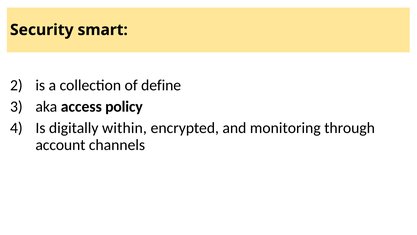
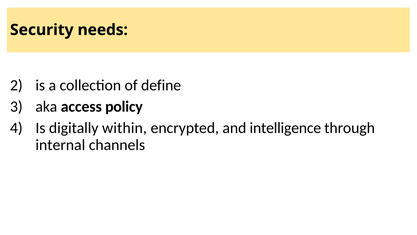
smart: smart -> needs
monitoring: monitoring -> intelligence
account: account -> internal
